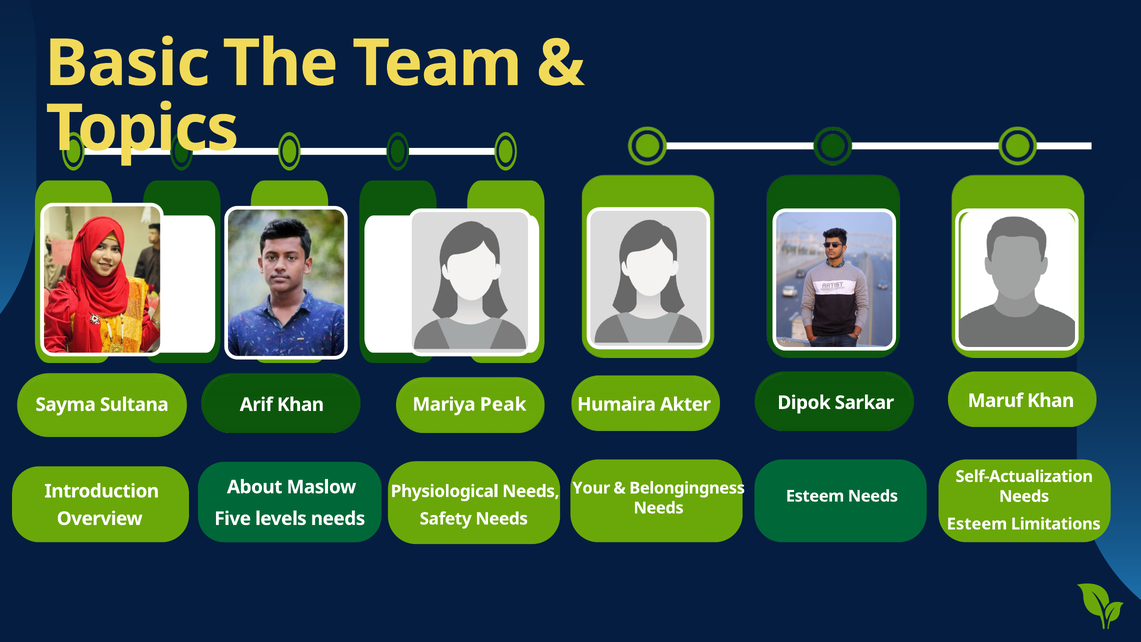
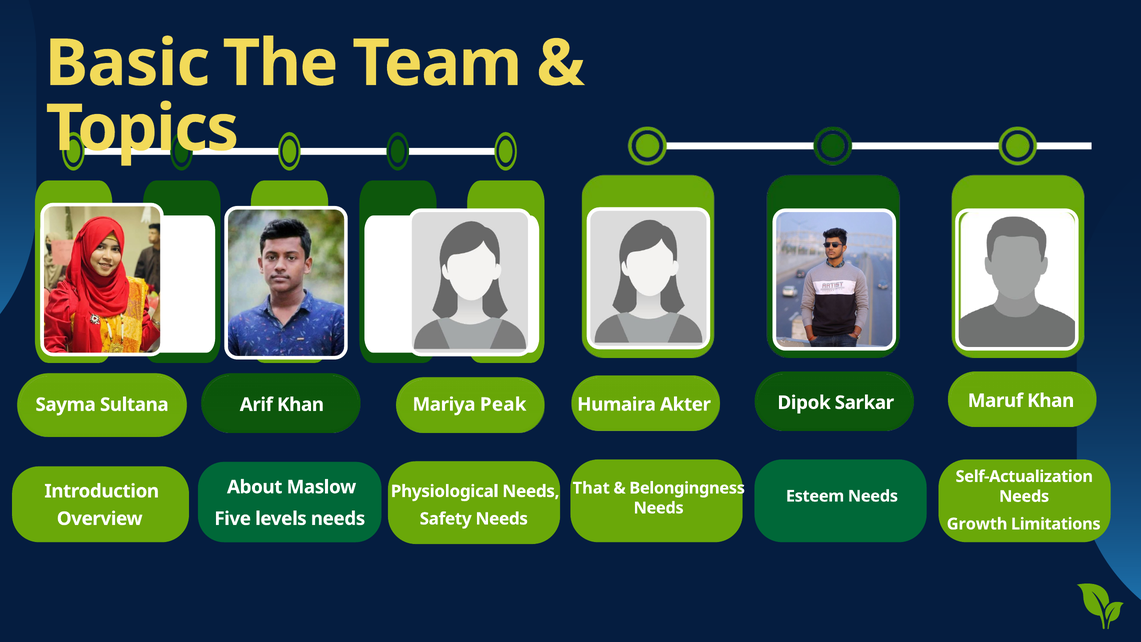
Your: Your -> That
Esteem at (977, 524): Esteem -> Growth
